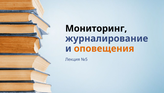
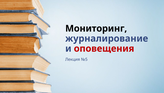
оповещения colour: orange -> red
